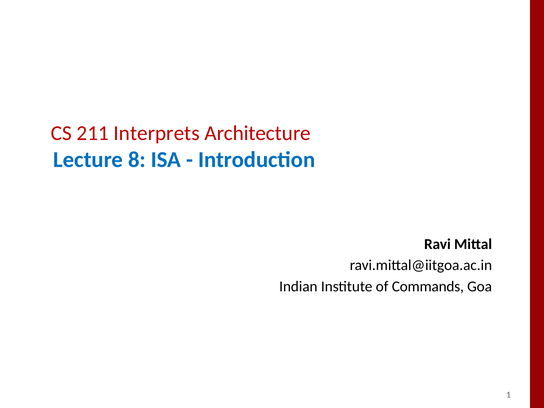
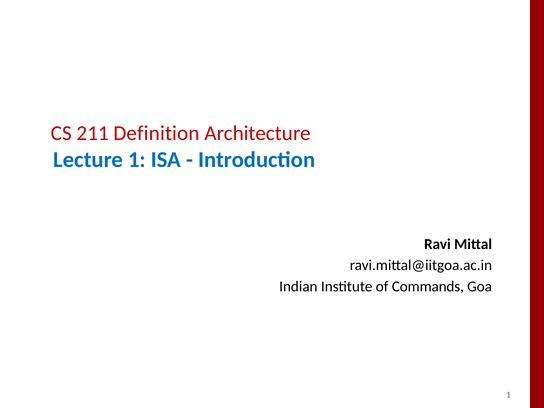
Interprets: Interprets -> Definition
Lecture 8: 8 -> 1
